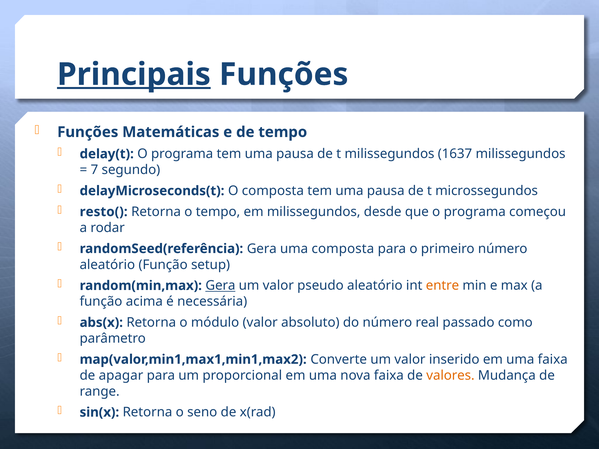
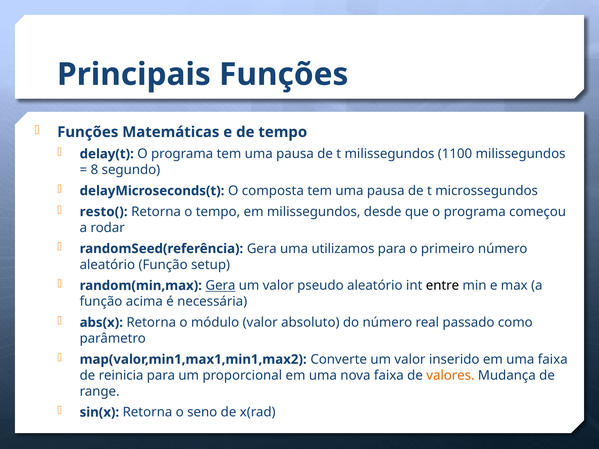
Principais underline: present -> none
1637: 1637 -> 1100
7: 7 -> 8
uma composta: composta -> utilizamos
entre colour: orange -> black
apagar: apagar -> reinicia
